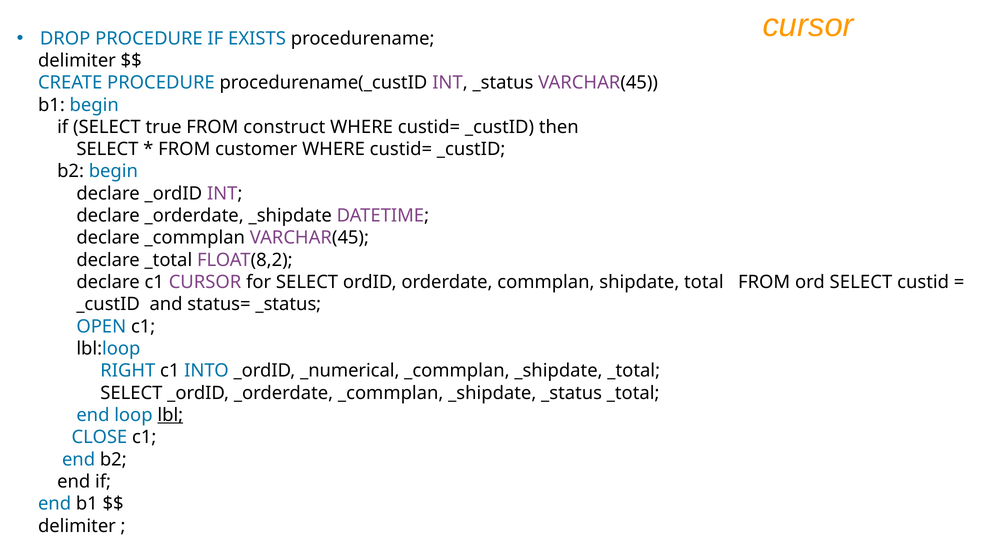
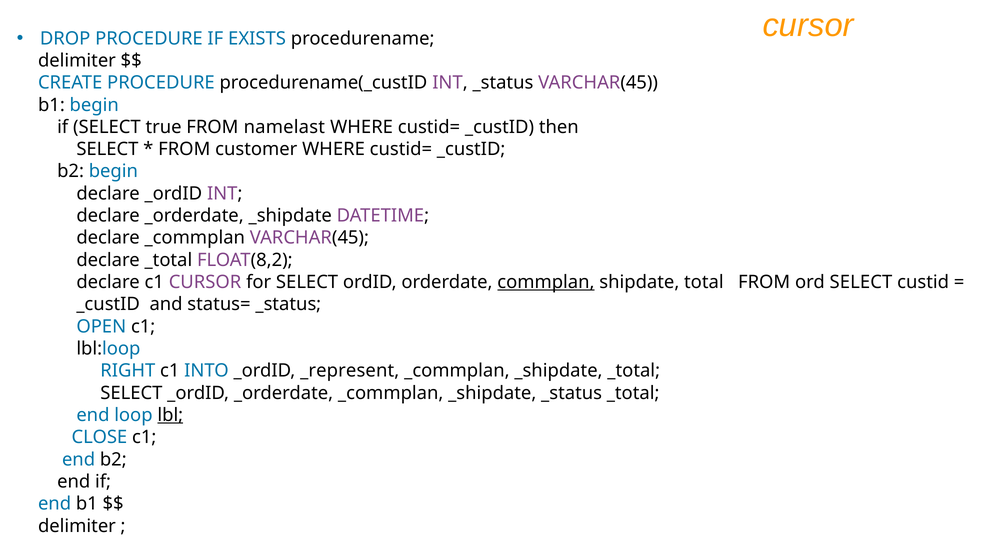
construct: construct -> namelast
commplan underline: none -> present
_numerical: _numerical -> _represent
